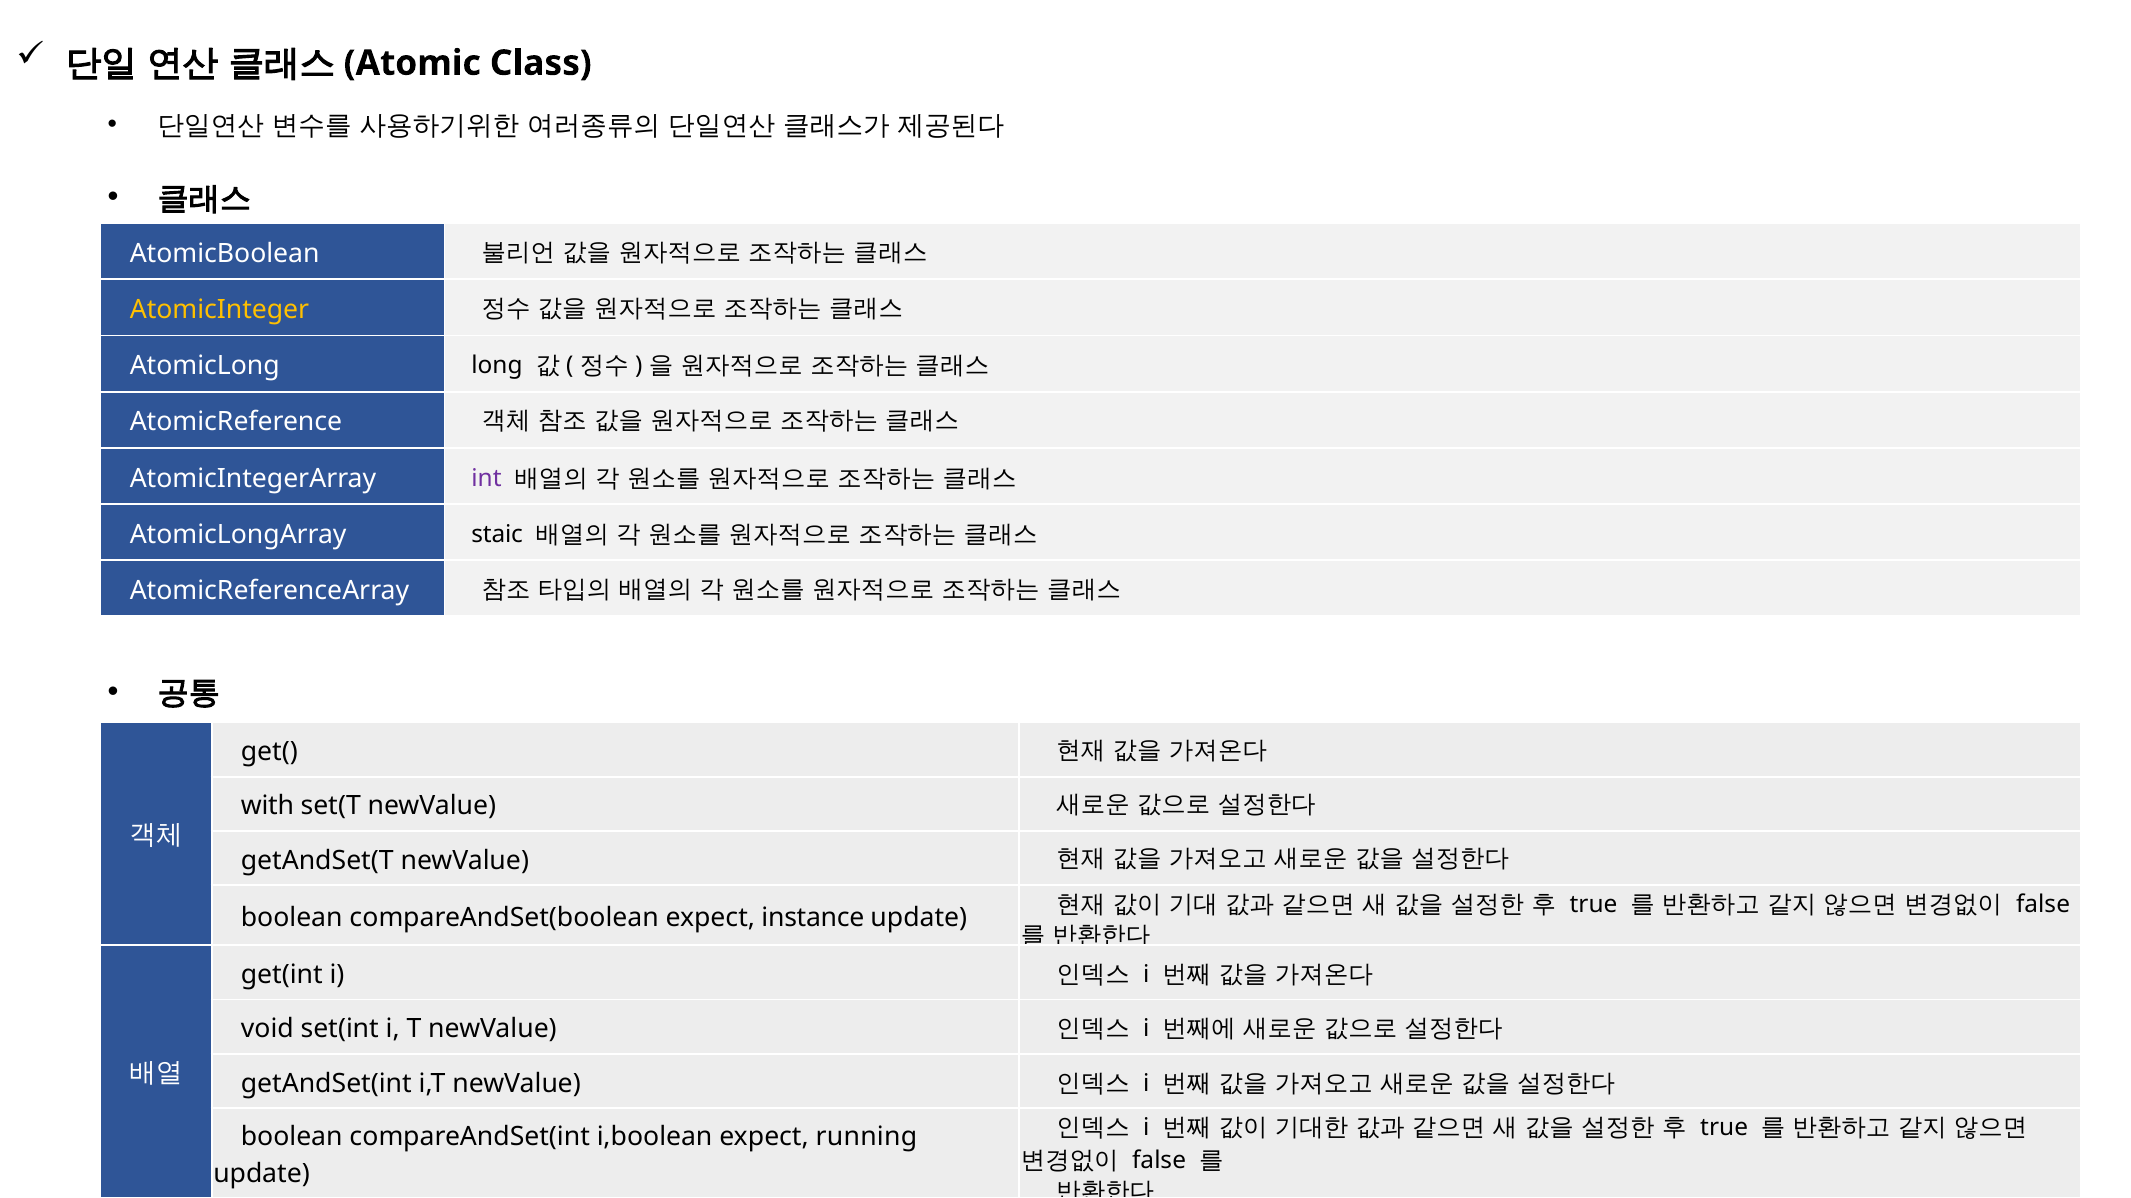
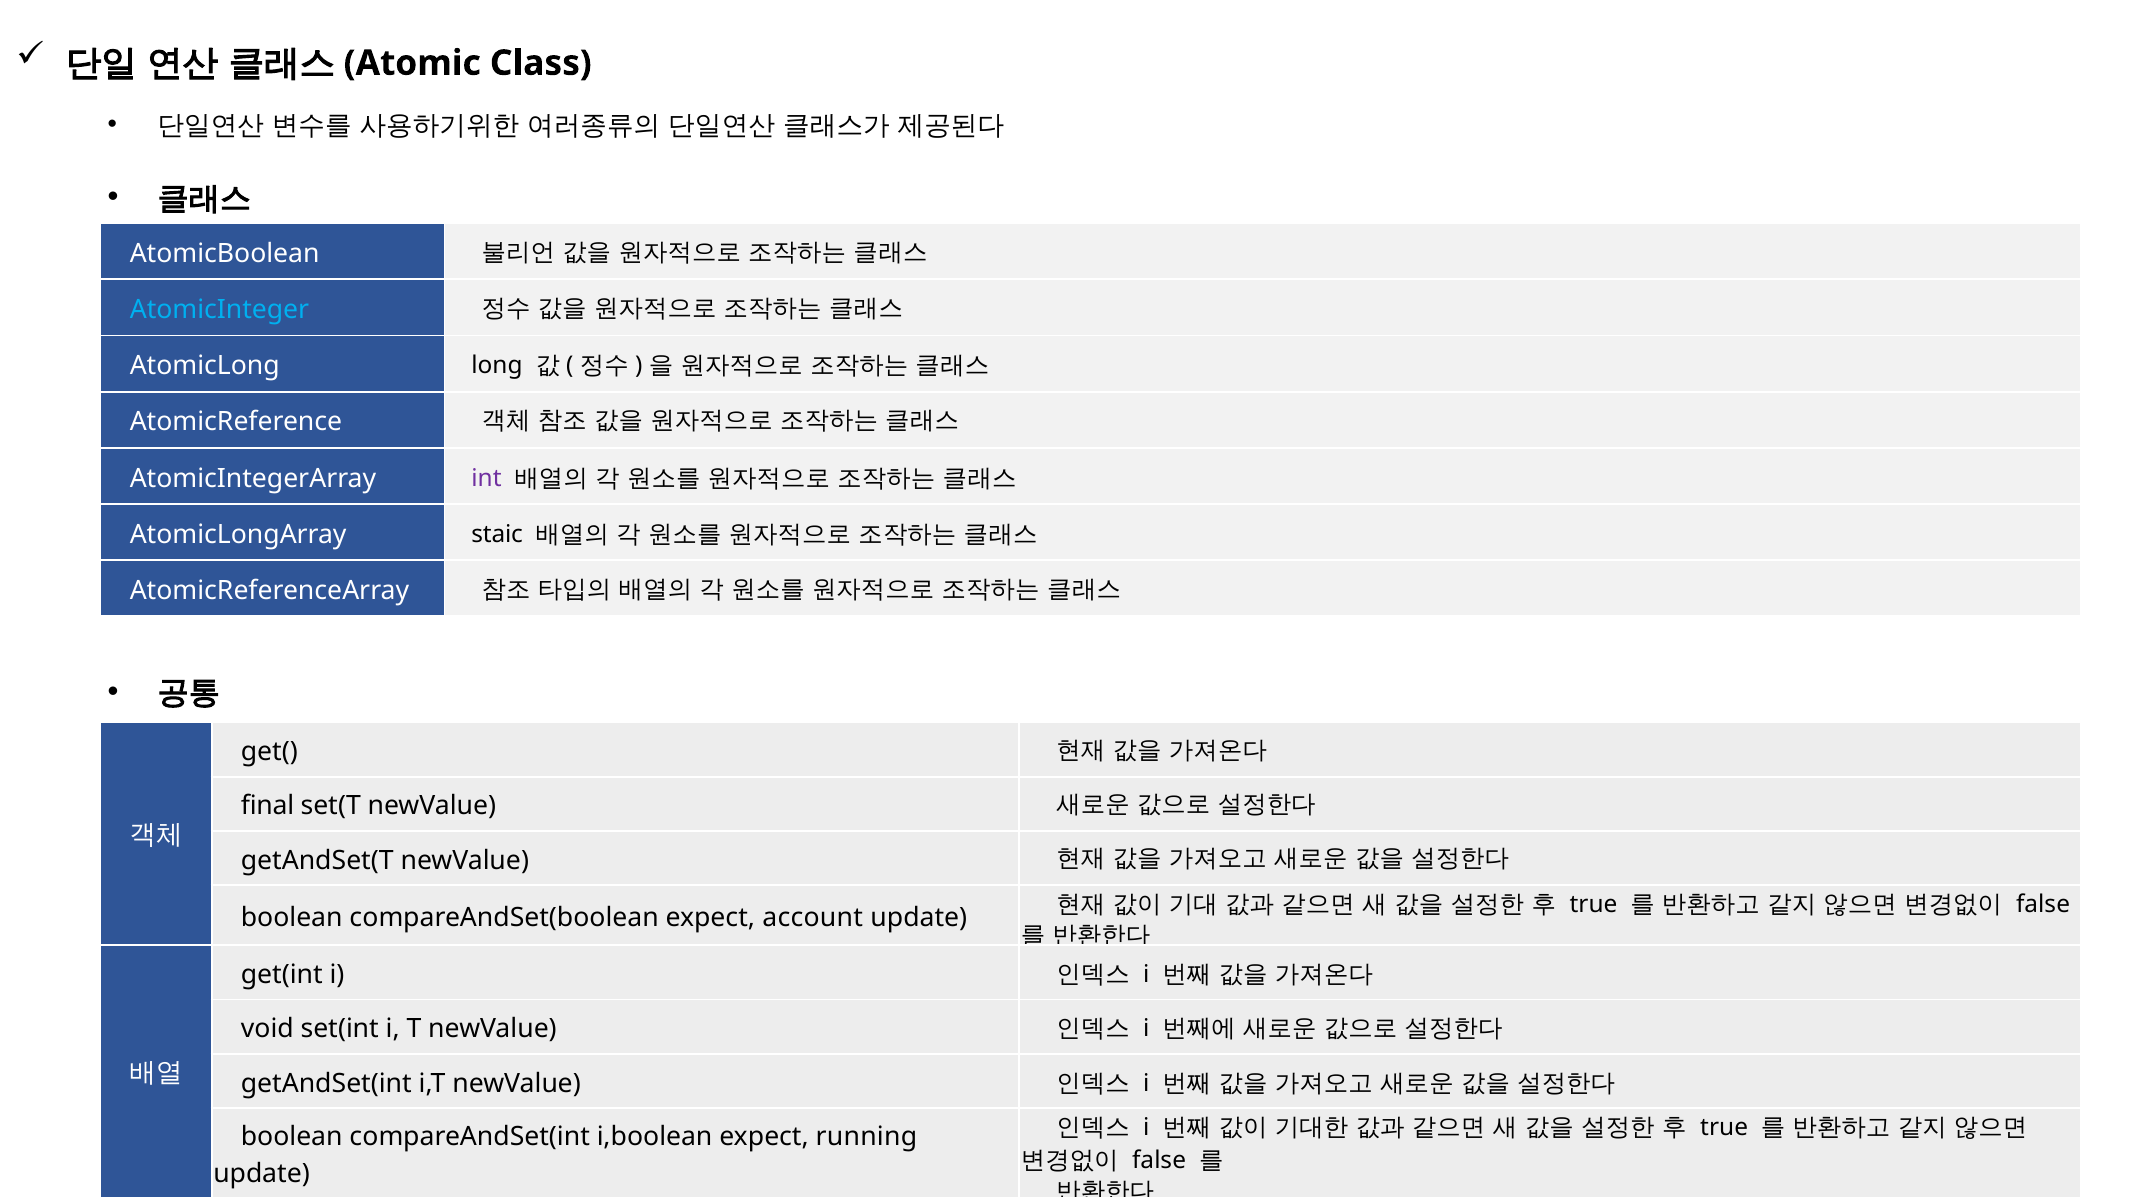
AtomicInteger colour: yellow -> light blue
with: with -> final
instance: instance -> account
